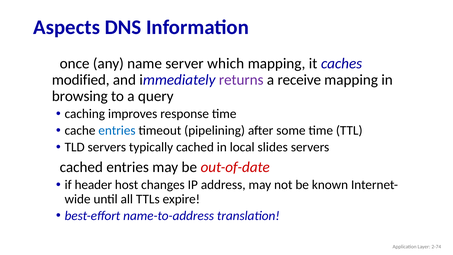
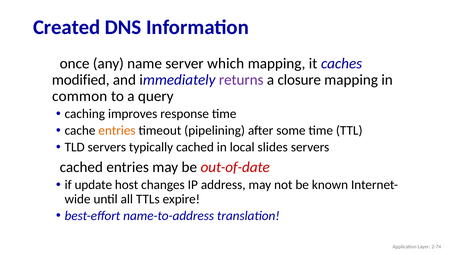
Aspects: Aspects -> Created
receive: receive -> closure
browsing: browsing -> common
entries at (117, 130) colour: blue -> orange
header: header -> update
